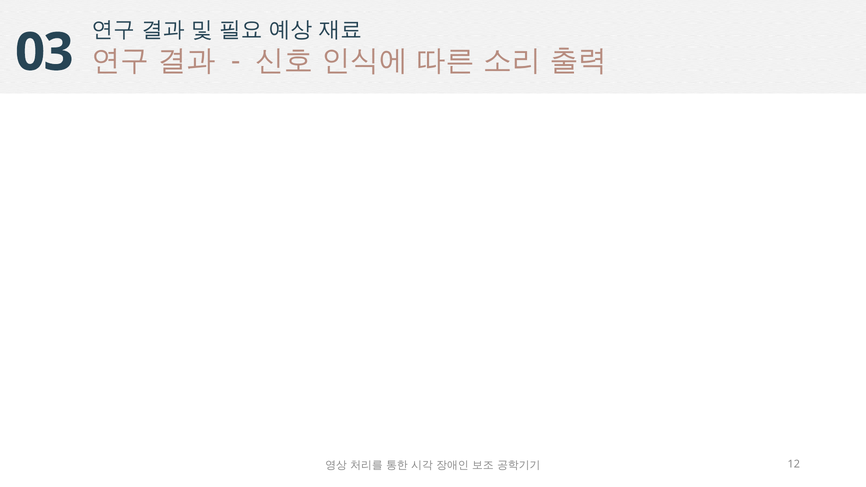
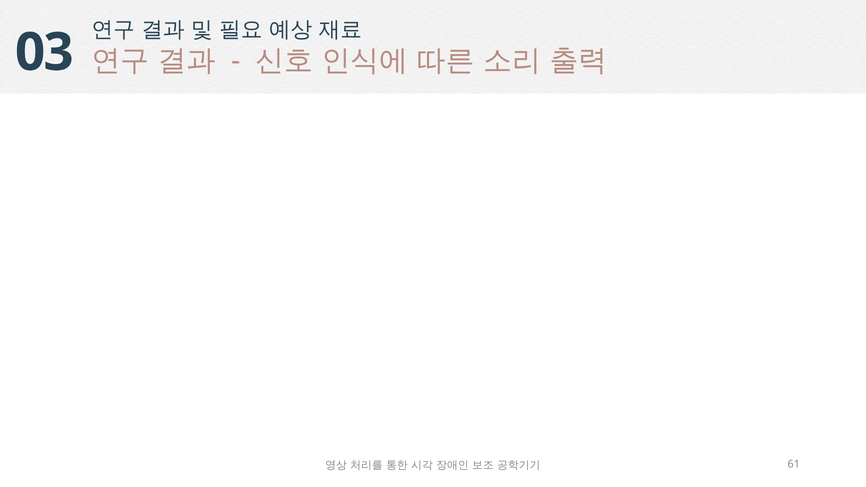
12: 12 -> 61
